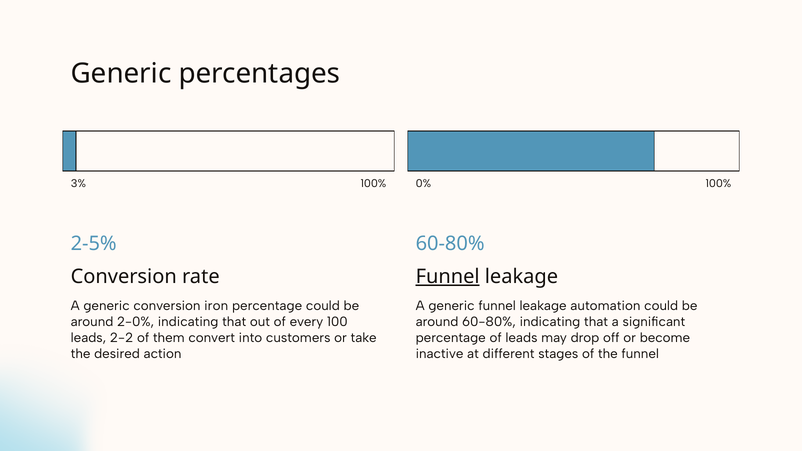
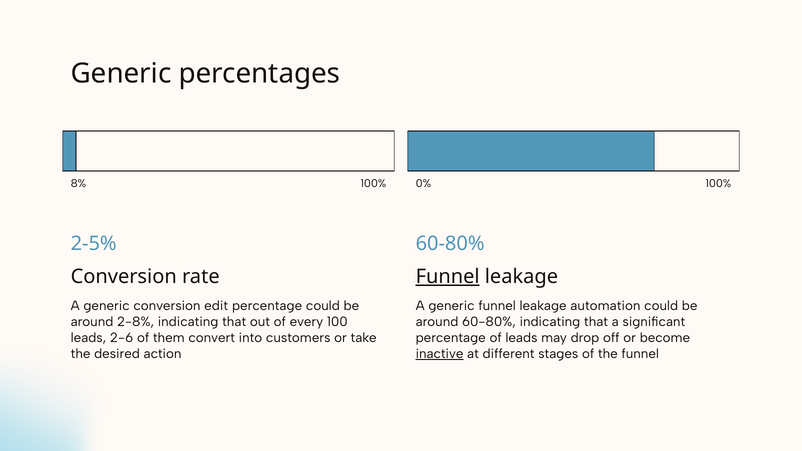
3%: 3% -> 8%
iron: iron -> edit
2-0%: 2-0% -> 2-8%
2-2: 2-2 -> 2-6
inactive underline: none -> present
